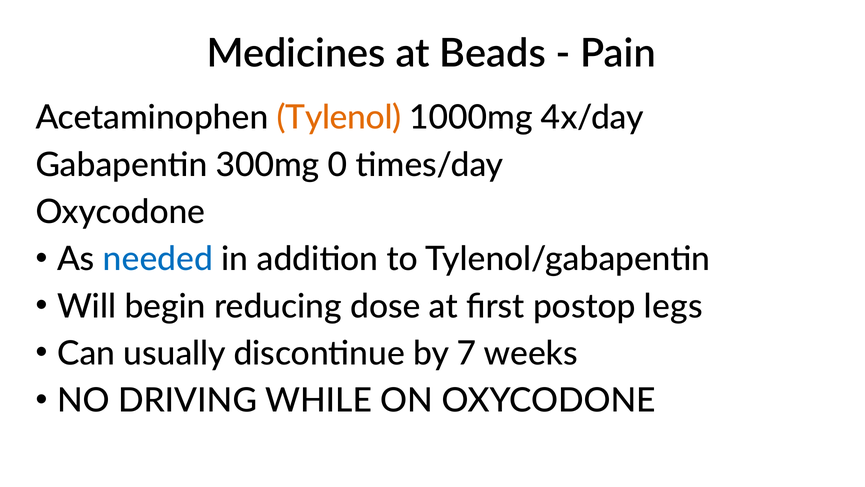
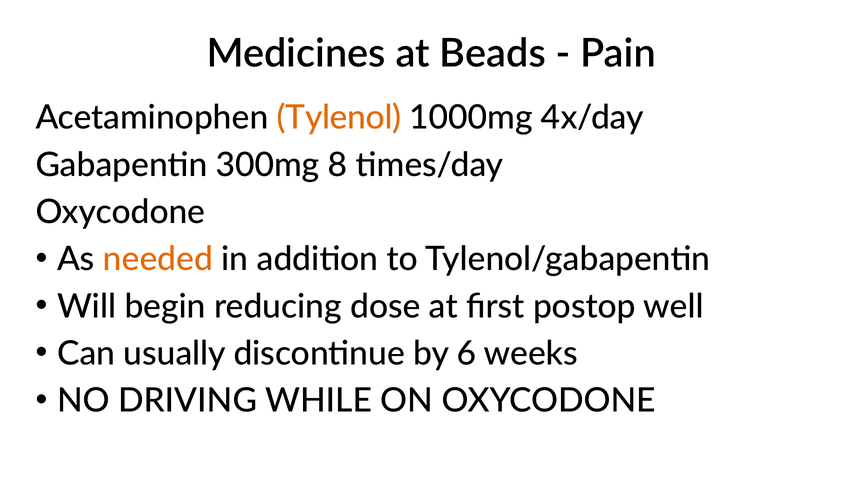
0: 0 -> 8
needed colour: blue -> orange
legs: legs -> well
7: 7 -> 6
